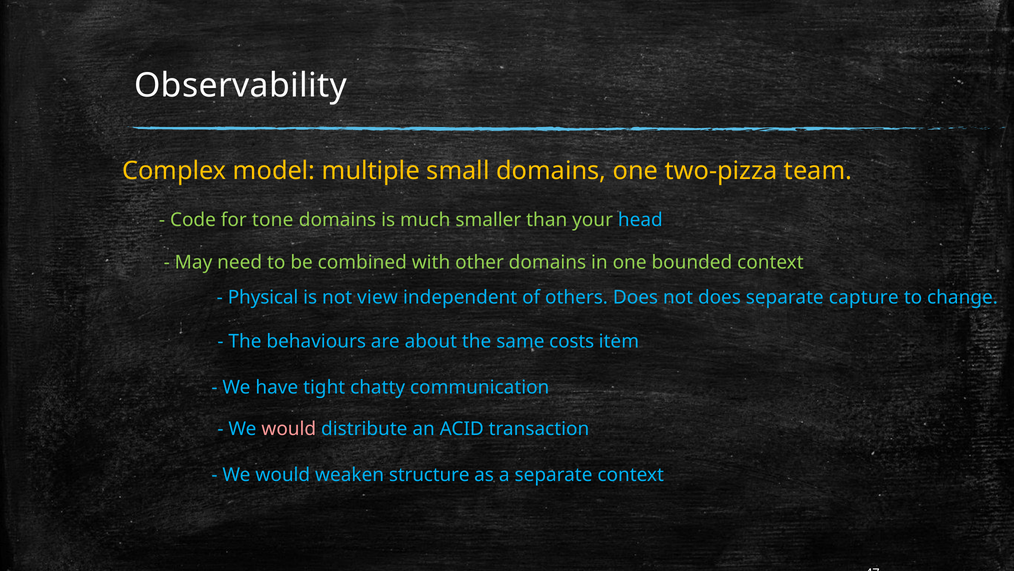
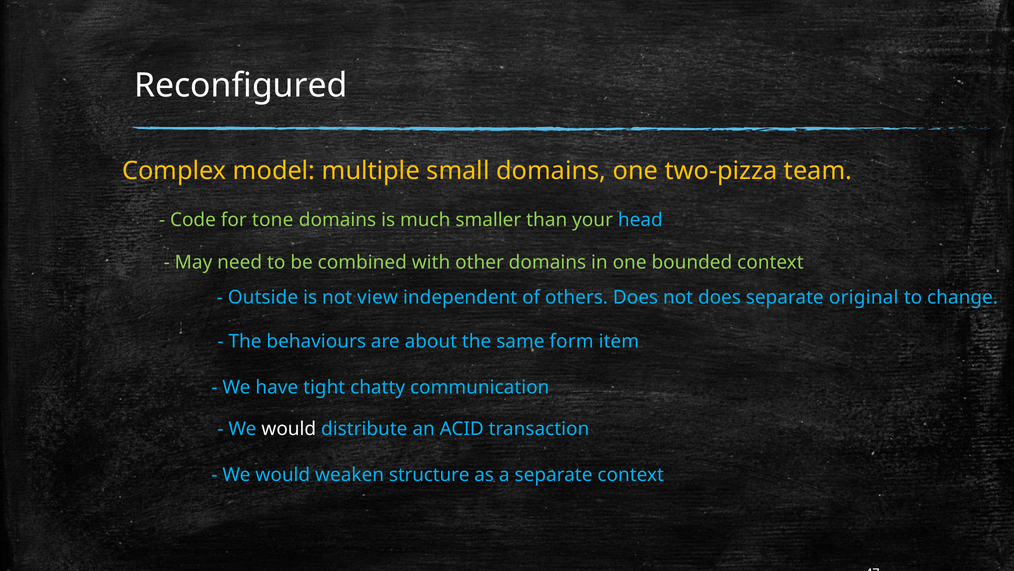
Observability: Observability -> Reconfigured
Physical: Physical -> Outside
capture: capture -> original
costs: costs -> form
would at (289, 429) colour: pink -> white
